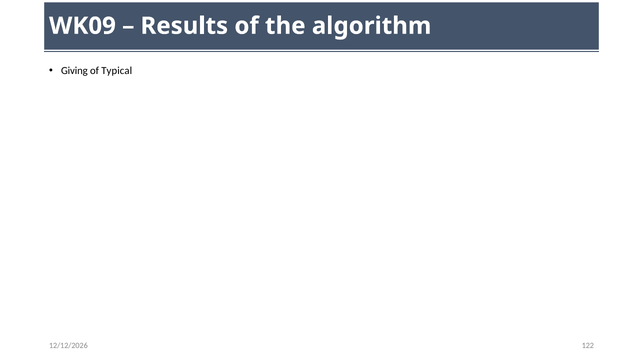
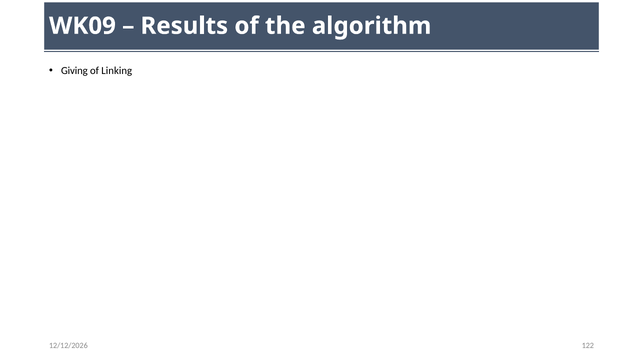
Typical: Typical -> Linking
